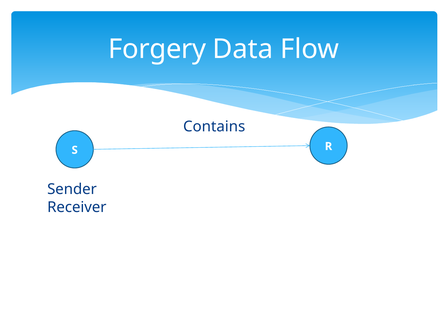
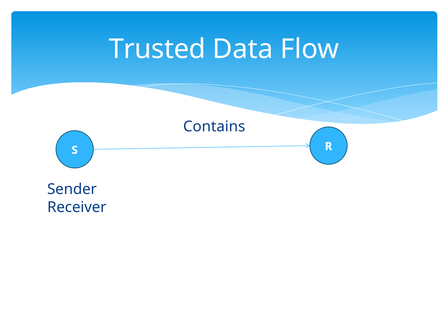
Forgery: Forgery -> Trusted
